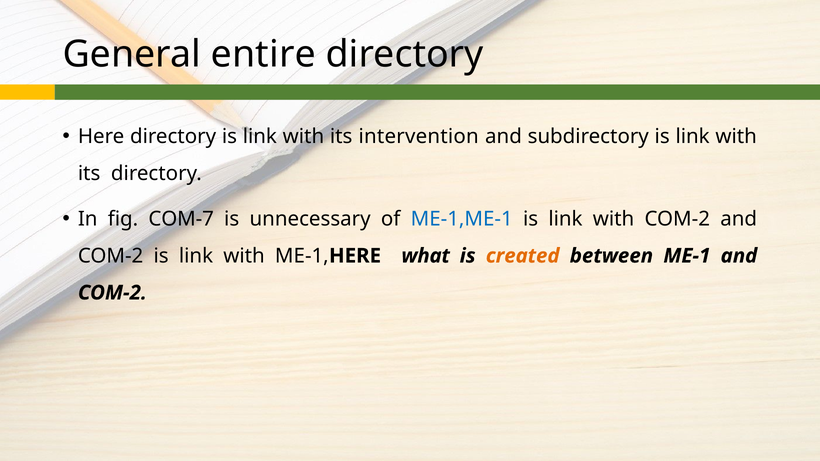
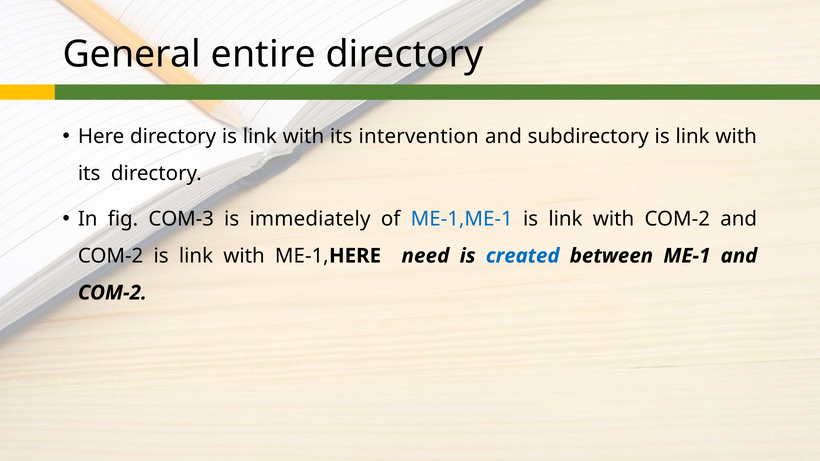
COM-7: COM-7 -> COM-3
unnecessary: unnecessary -> immediately
what: what -> need
created colour: orange -> blue
